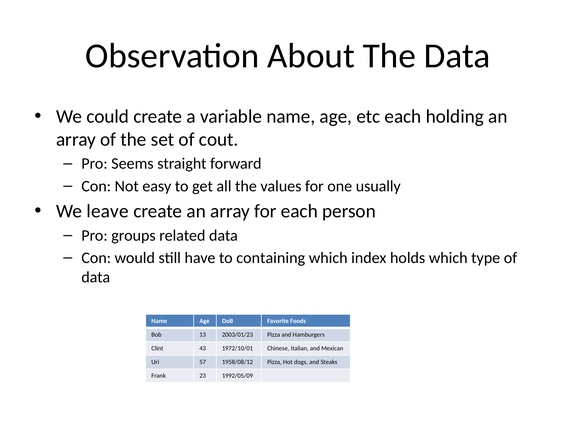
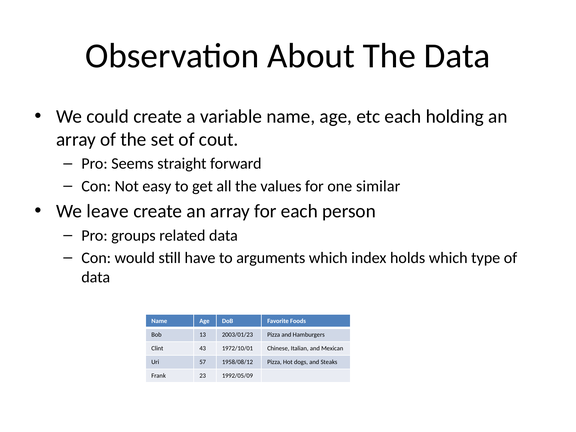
usually: usually -> similar
containing: containing -> arguments
